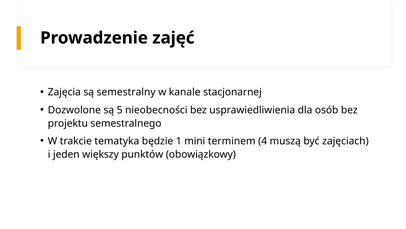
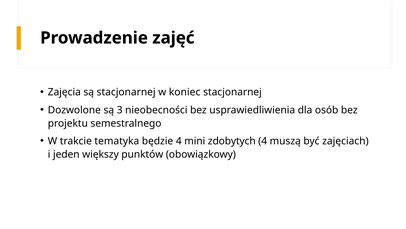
są semestralny: semestralny -> stacjonarnej
kanale: kanale -> koniec
5: 5 -> 3
będzie 1: 1 -> 4
terminem: terminem -> zdobytych
